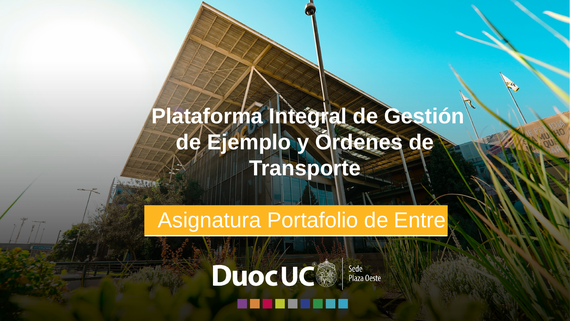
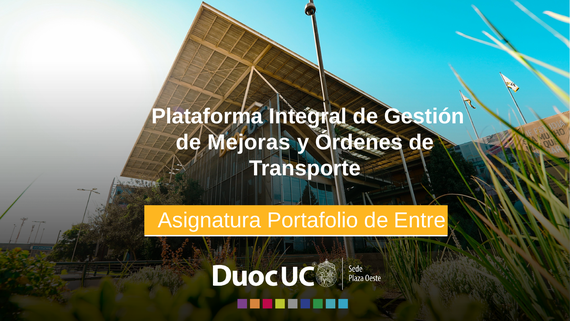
Ejemplo: Ejemplo -> Mejoras
